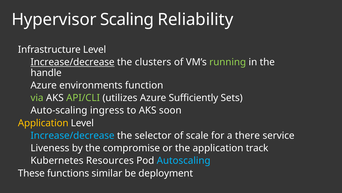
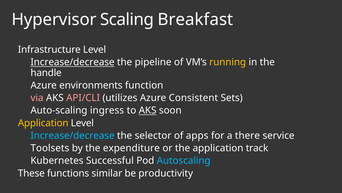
Reliability: Reliability -> Breakfast
clusters: clusters -> pipeline
running colour: light green -> yellow
via colour: light green -> pink
API/CLI colour: light green -> pink
Sufficiently: Sufficiently -> Consistent
AKS at (148, 110) underline: none -> present
scale: scale -> apps
Liveness: Liveness -> Toolsets
compromise: compromise -> expenditure
Resources: Resources -> Successful
deployment: deployment -> productivity
